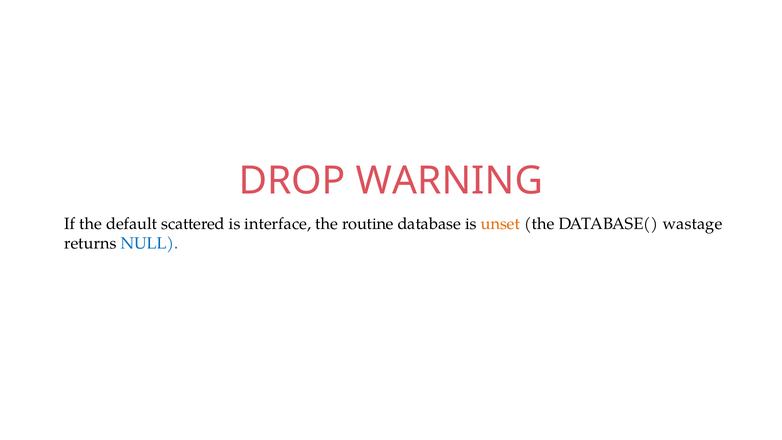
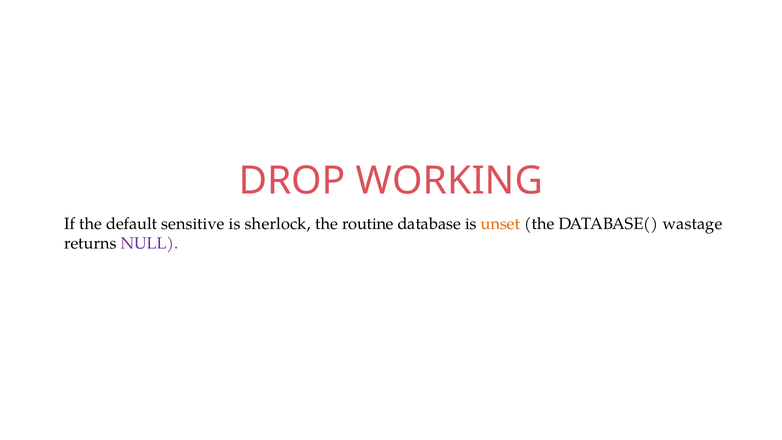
WARNING: WARNING -> WORKING
scattered: scattered -> sensitive
interface: interface -> sherlock
NULL colour: blue -> purple
